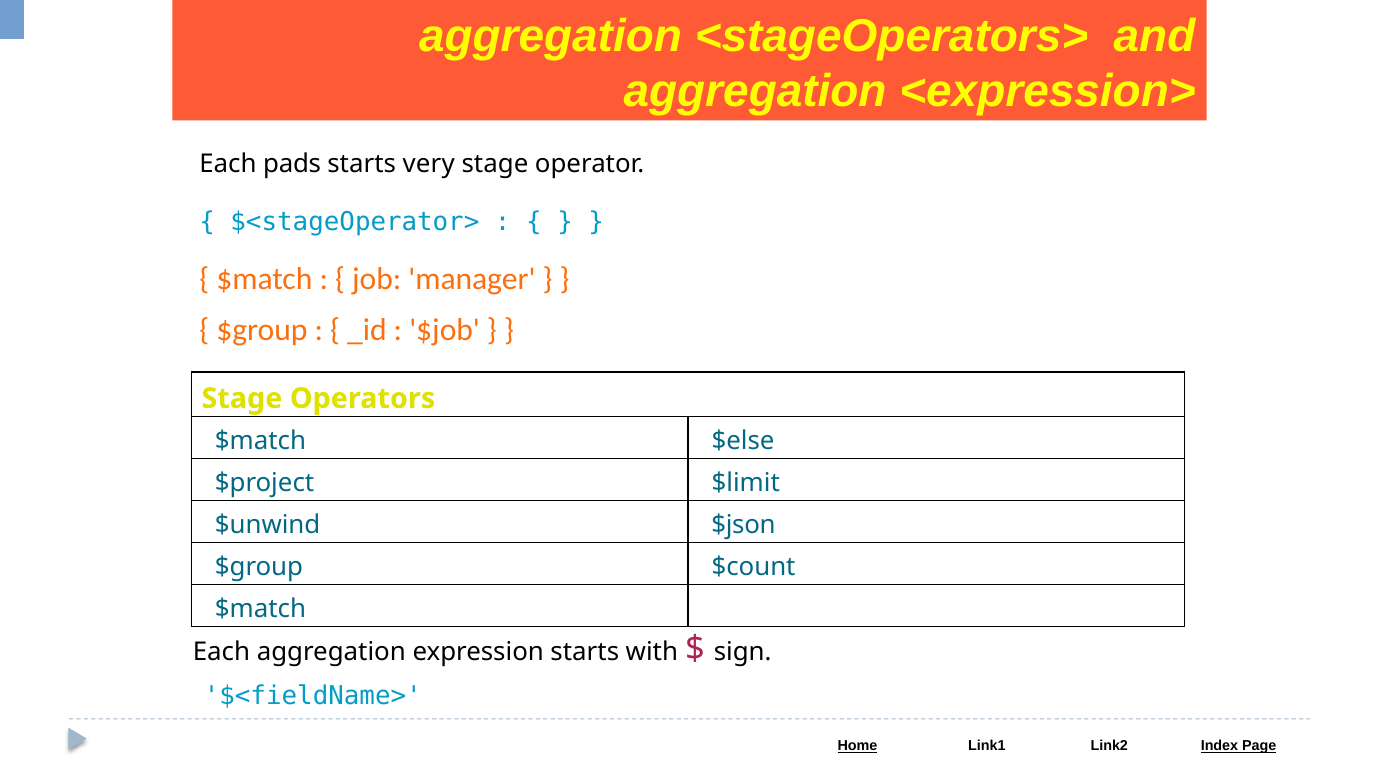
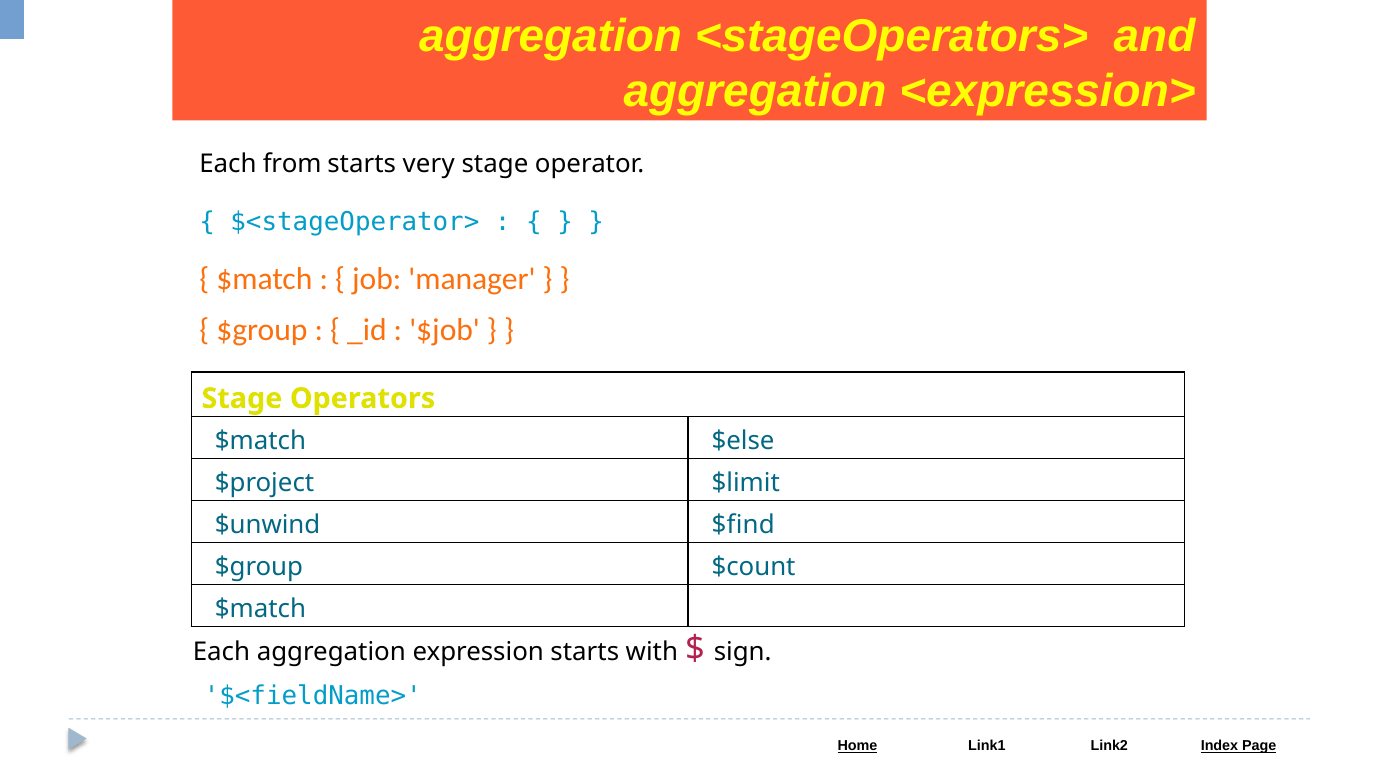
pads: pads -> from
$json: $json -> $find
